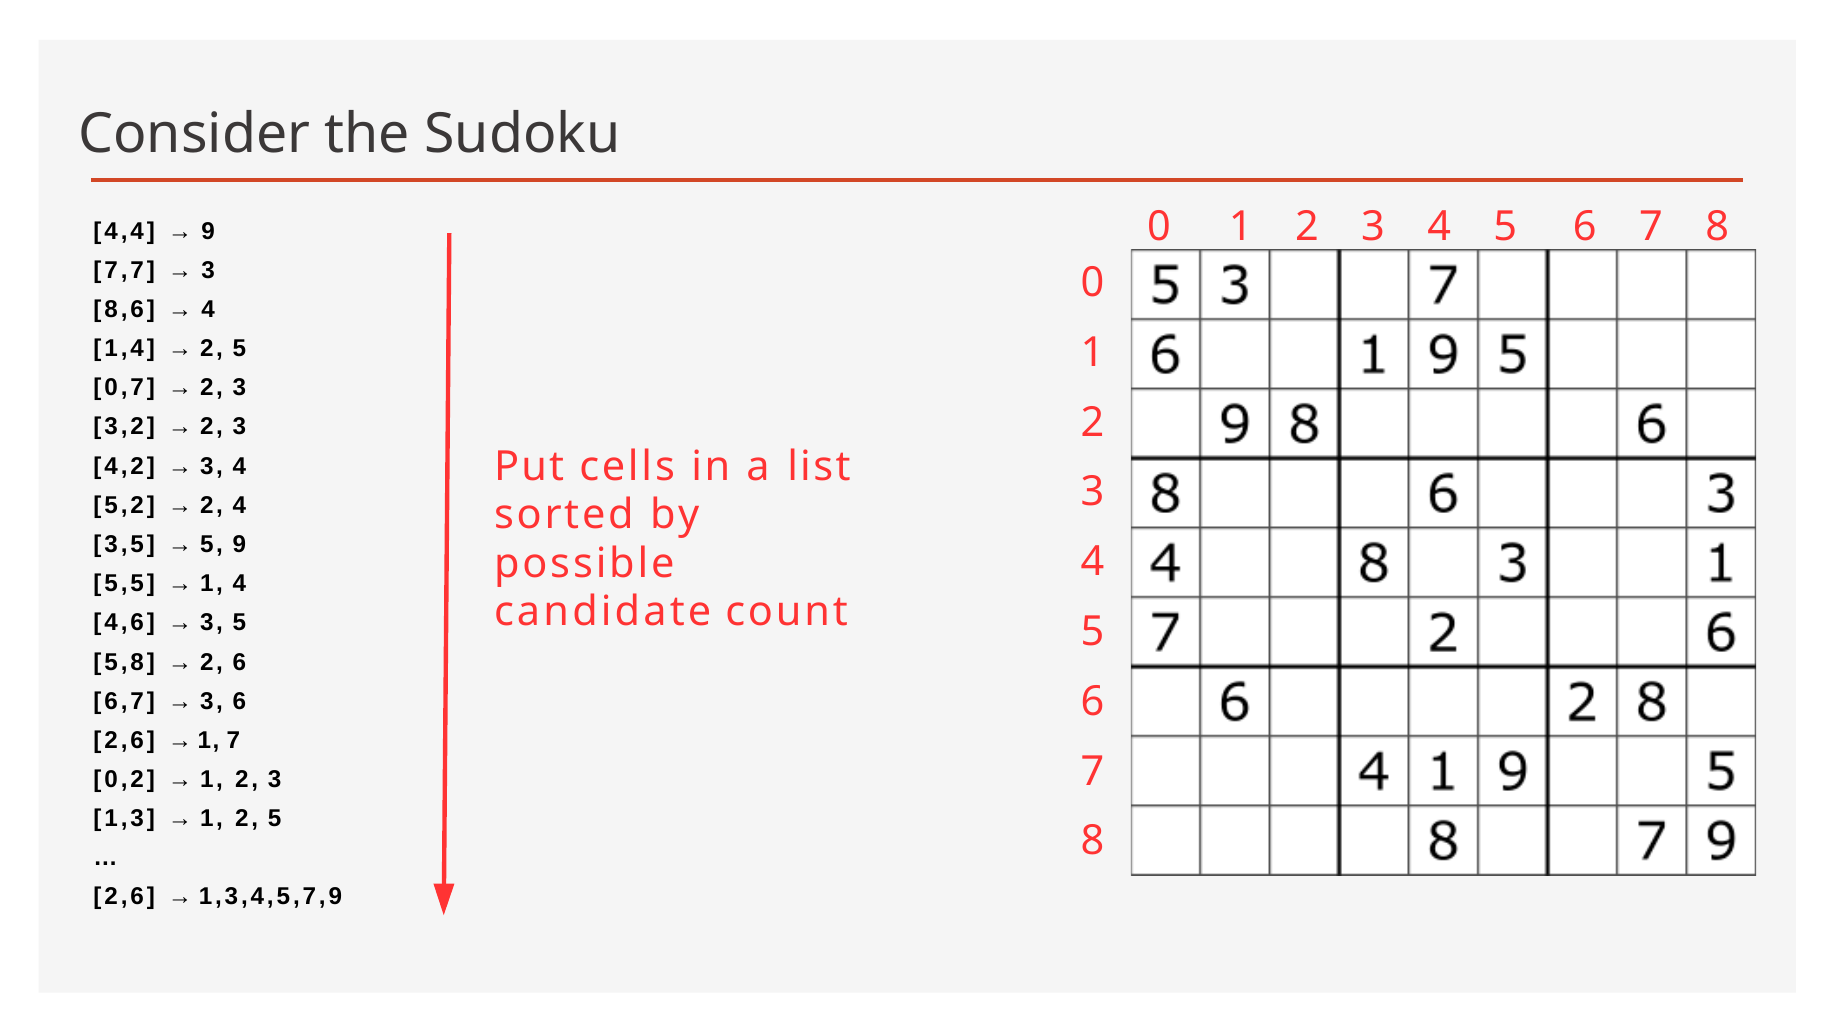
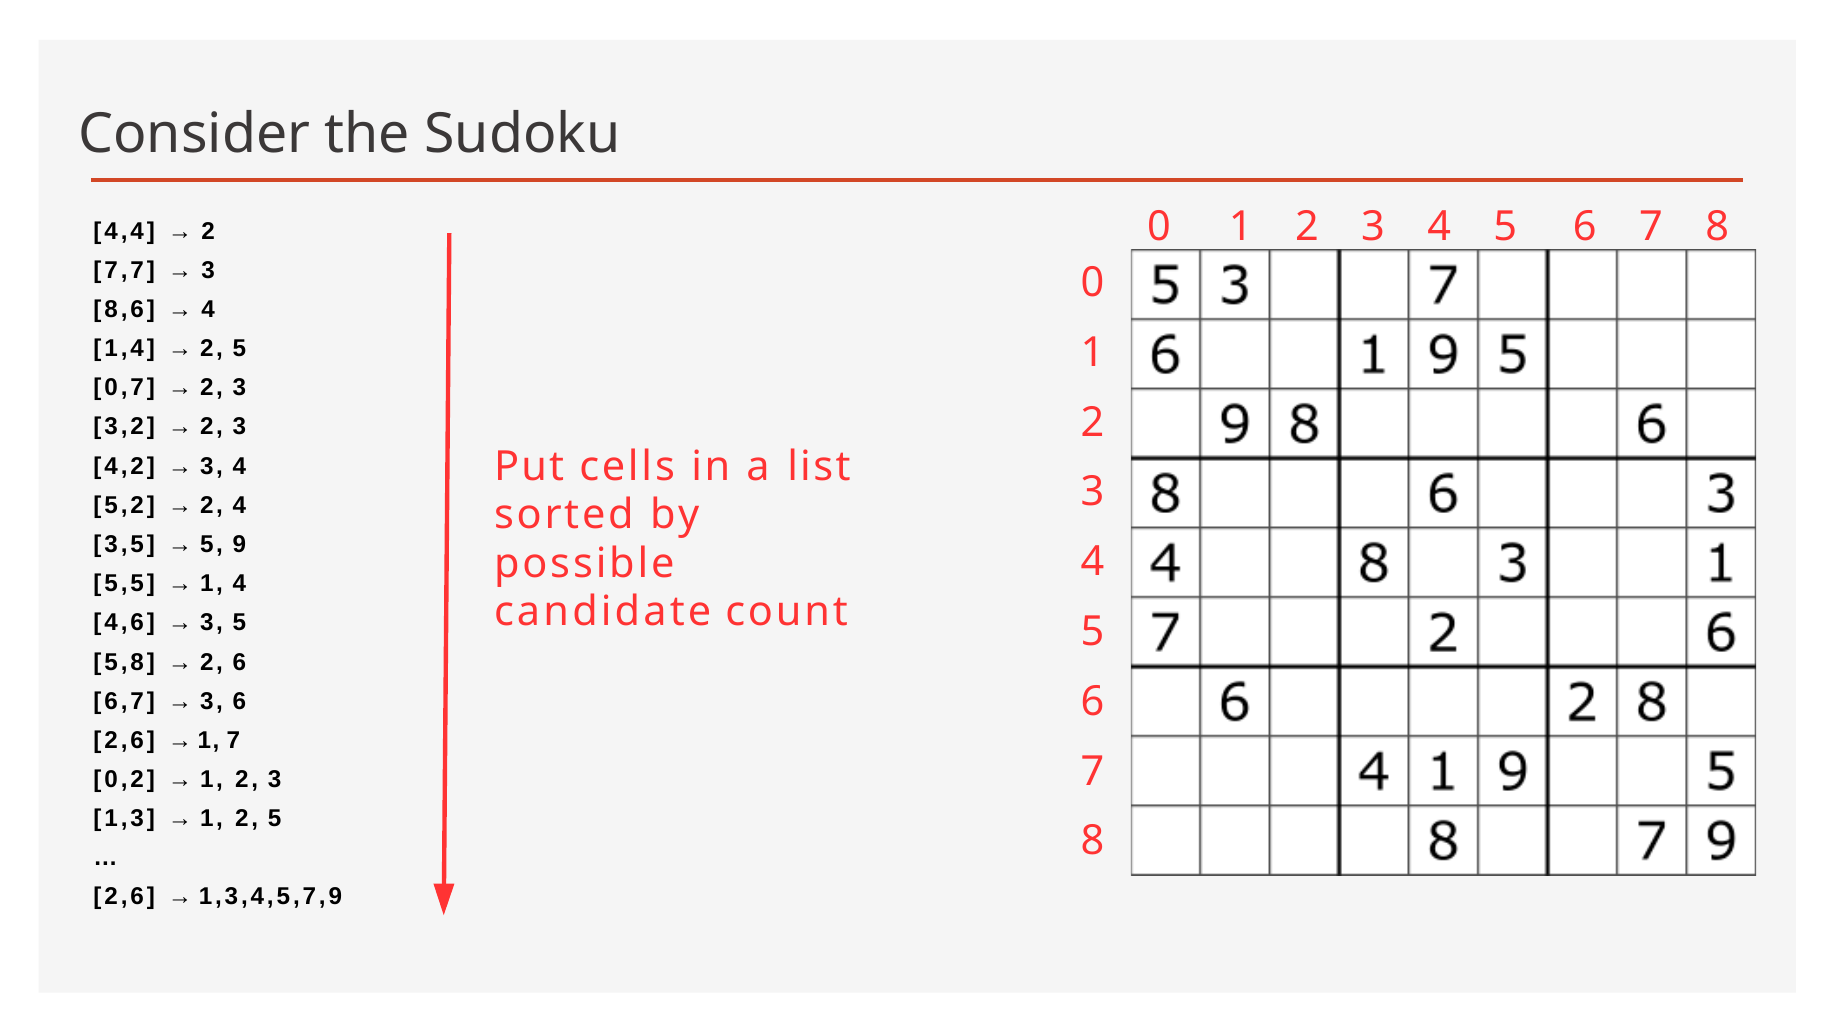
9 at (208, 231): 9 -> 2
